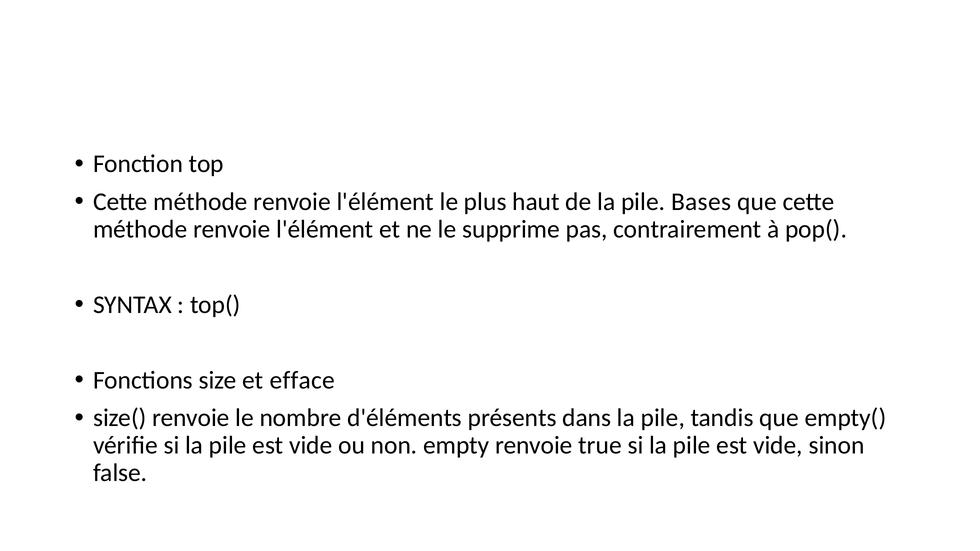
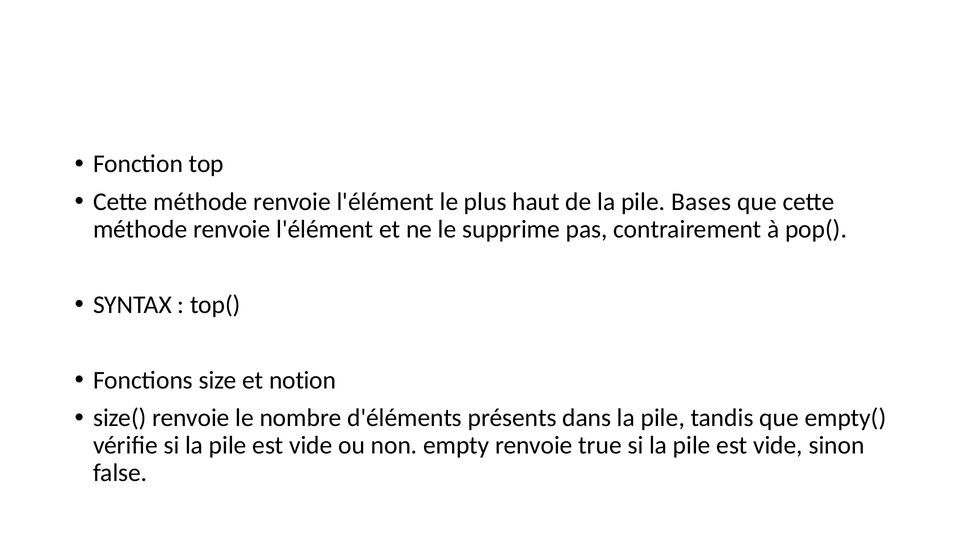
efface: efface -> notion
